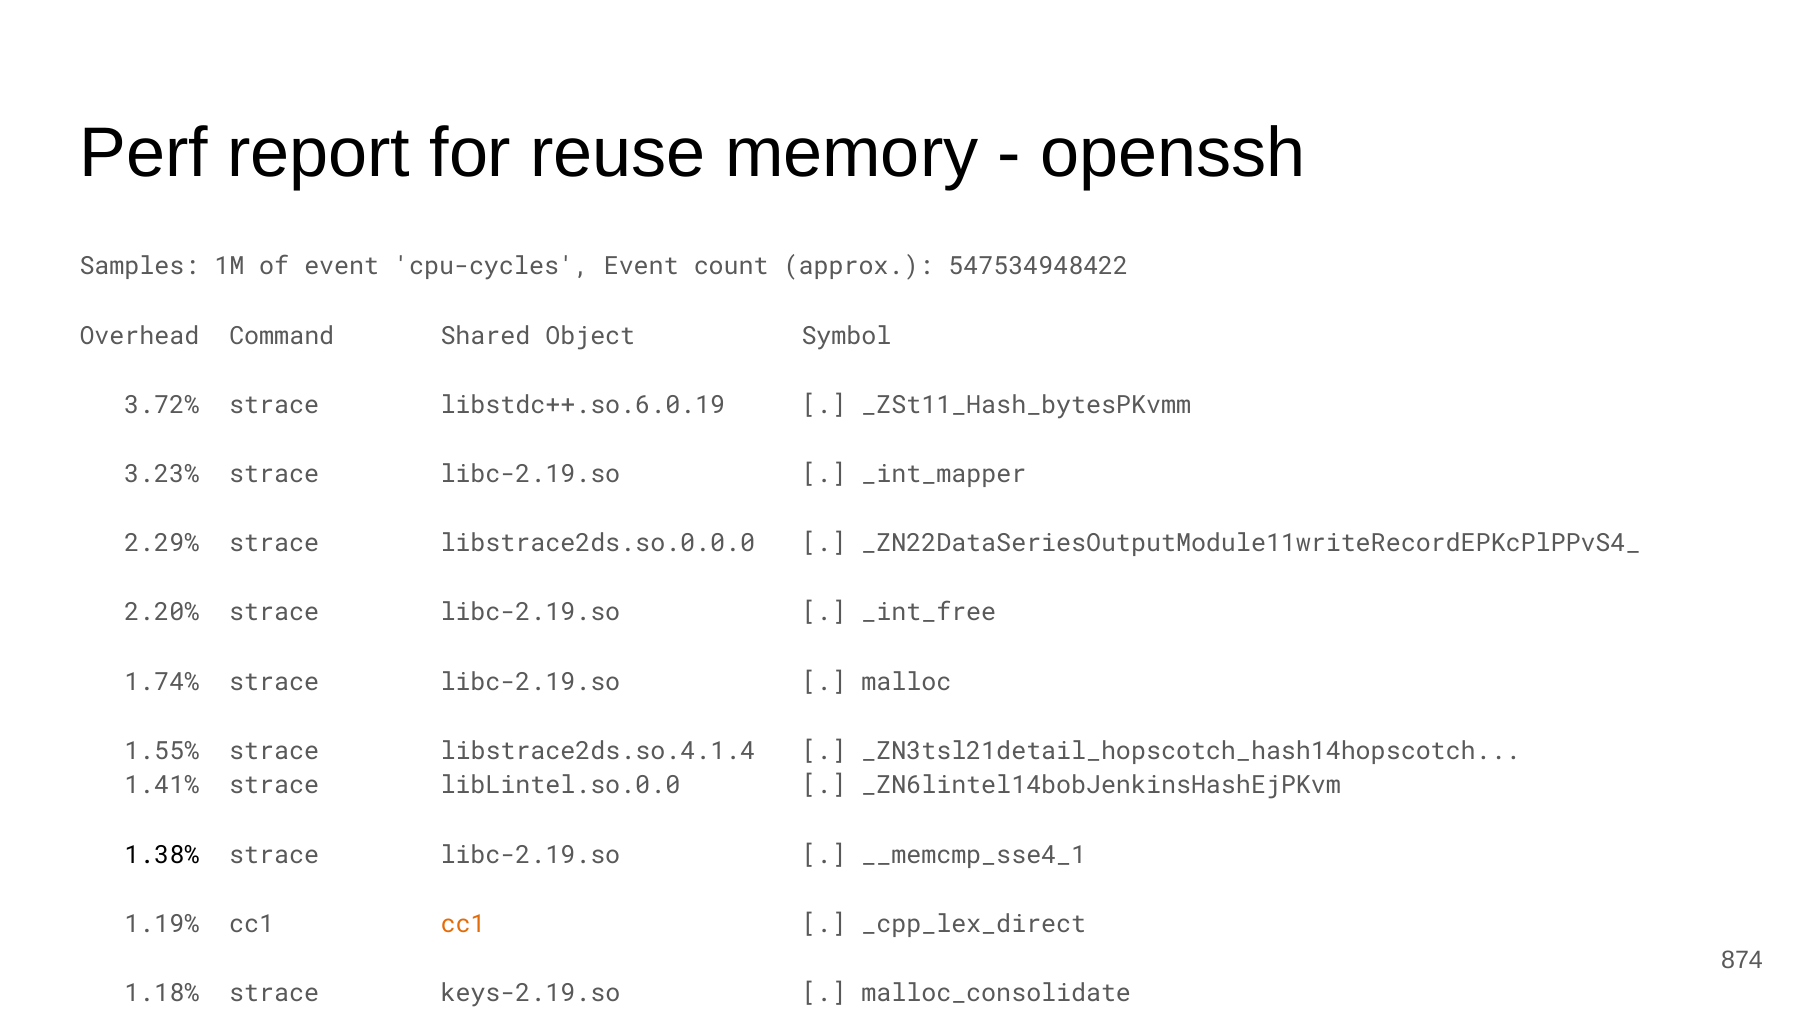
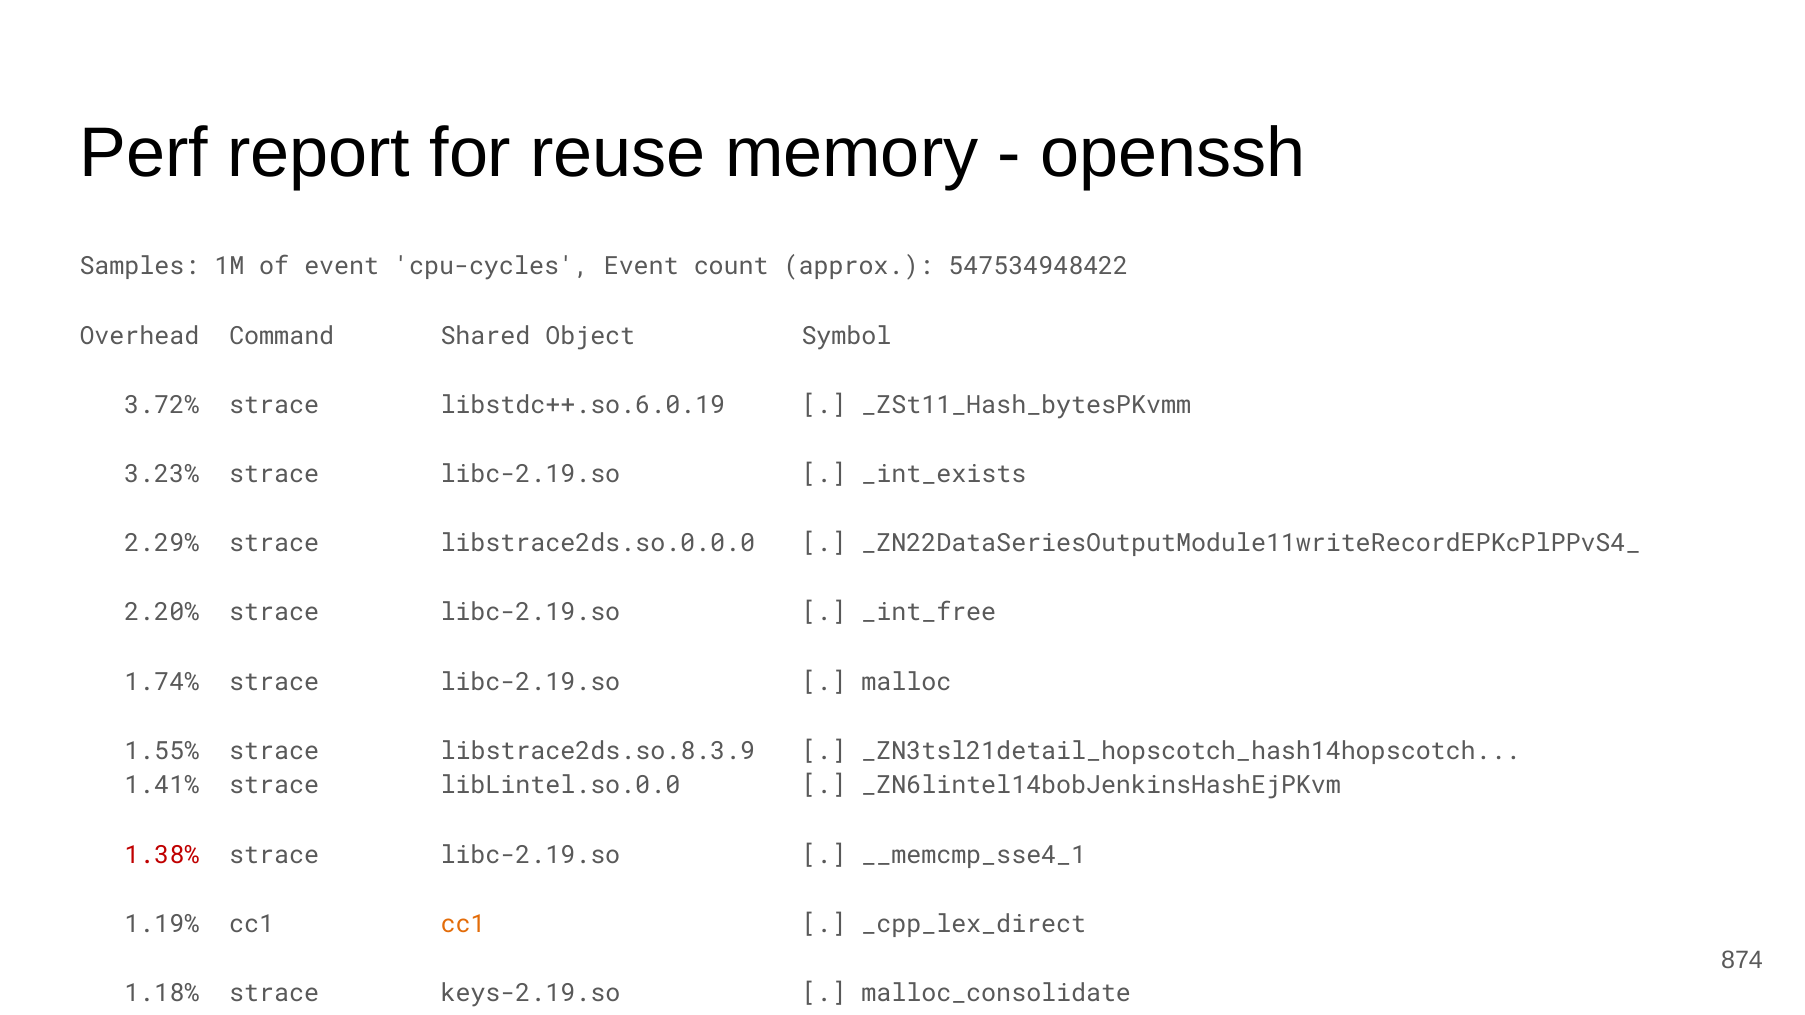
_int_mapper: _int_mapper -> _int_exists
libstrace2ds.so.4.1.4: libstrace2ds.so.4.1.4 -> libstrace2ds.so.8.3.9
1.38% colour: black -> red
